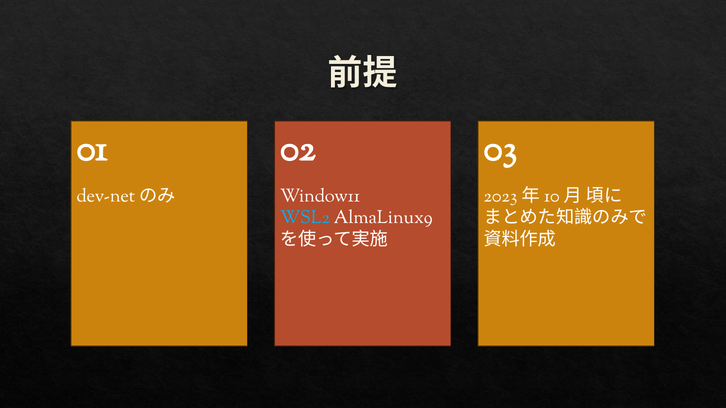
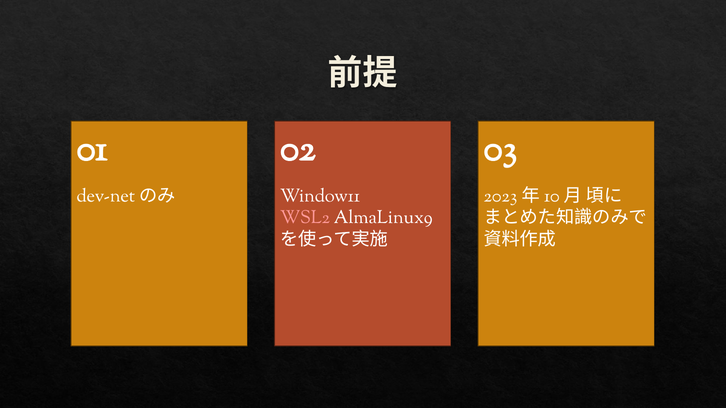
WSL2 colour: light blue -> pink
